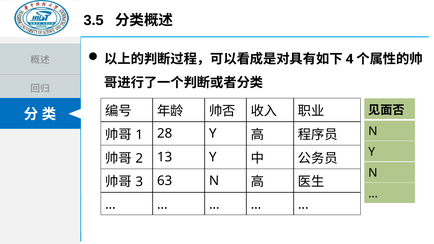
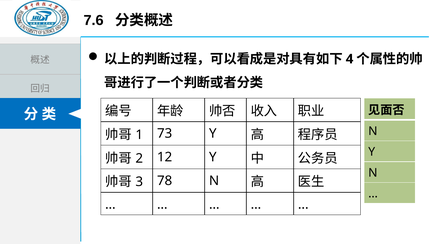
3.5: 3.5 -> 7.6
28: 28 -> 73
13: 13 -> 12
63: 63 -> 78
